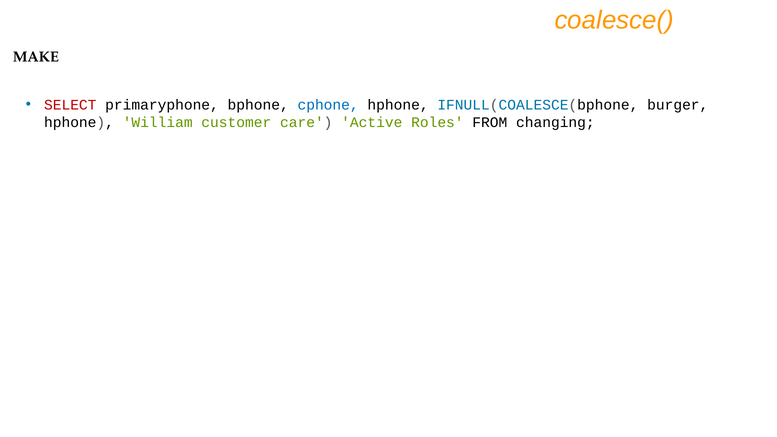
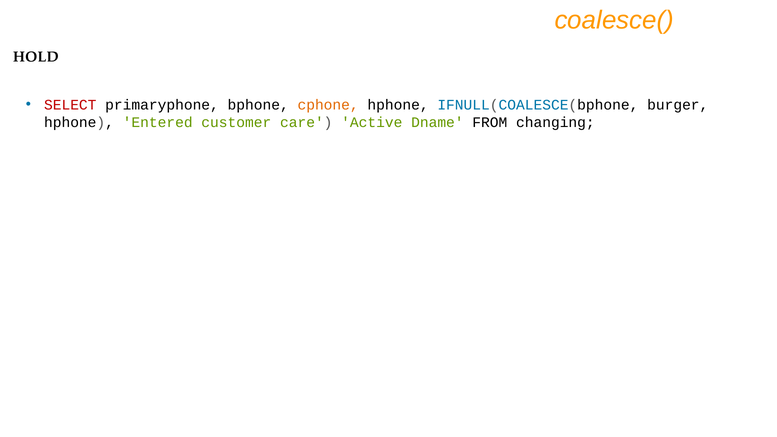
MAKE: MAKE -> HOLD
cphone colour: blue -> orange
William: William -> Entered
Roles: Roles -> Dname
